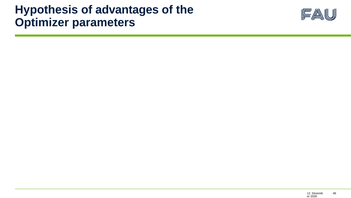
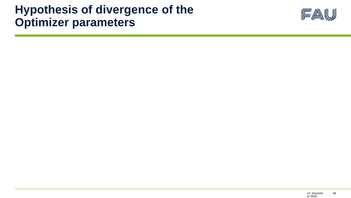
advantages: advantages -> divergence
